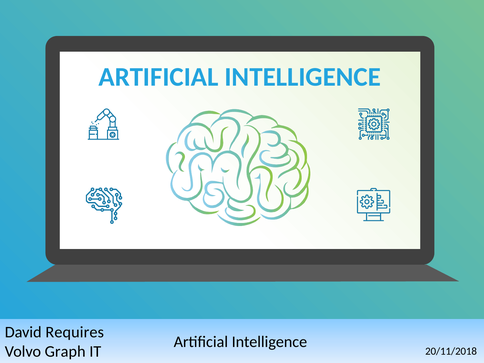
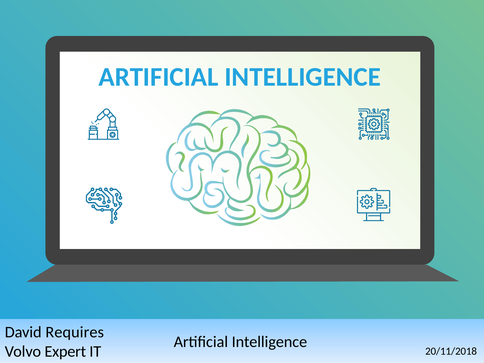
Graph: Graph -> Expert
